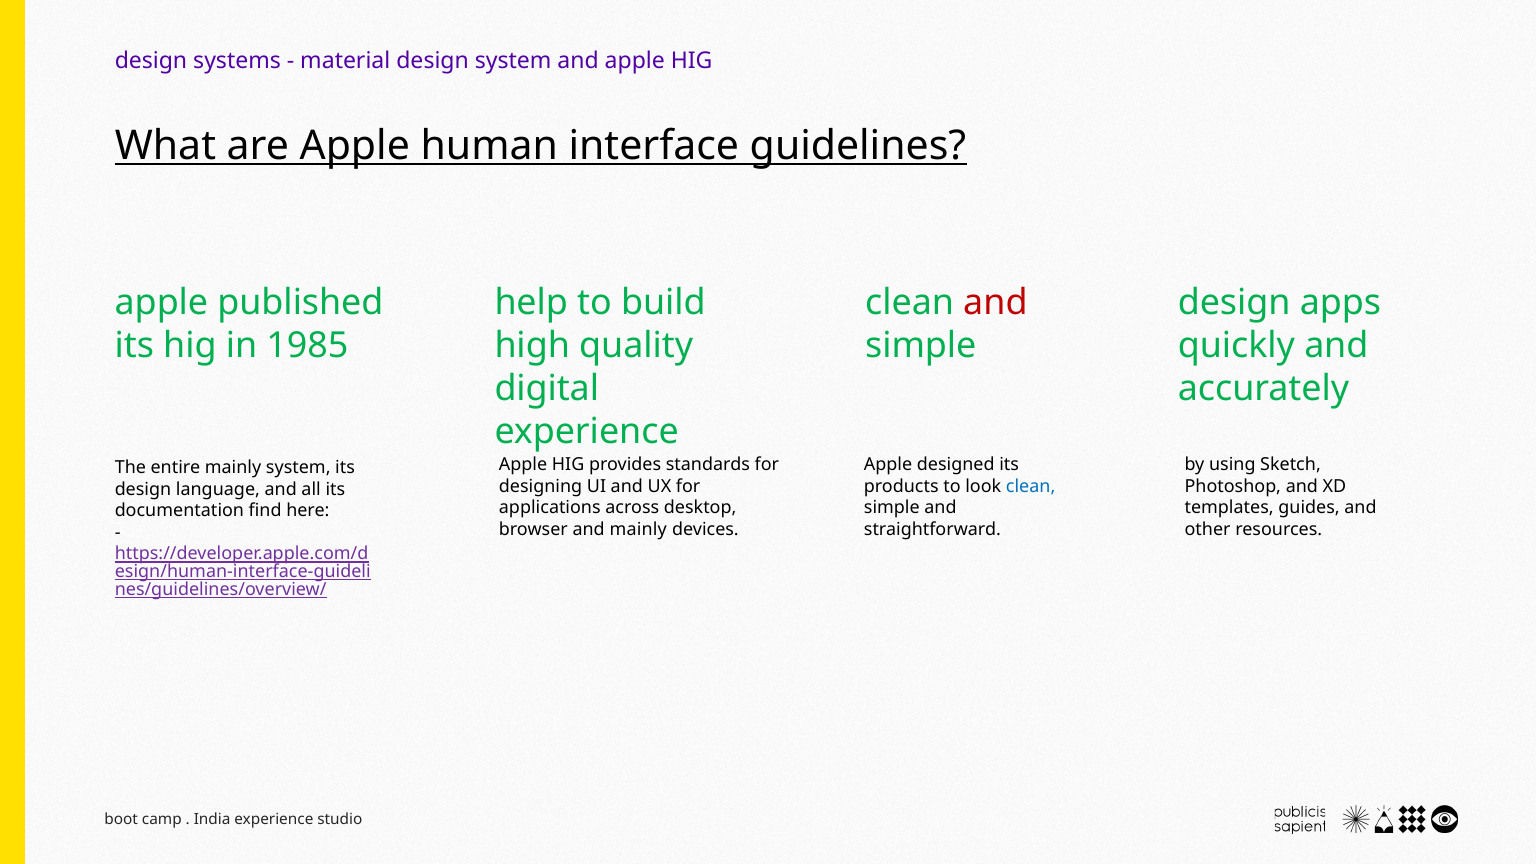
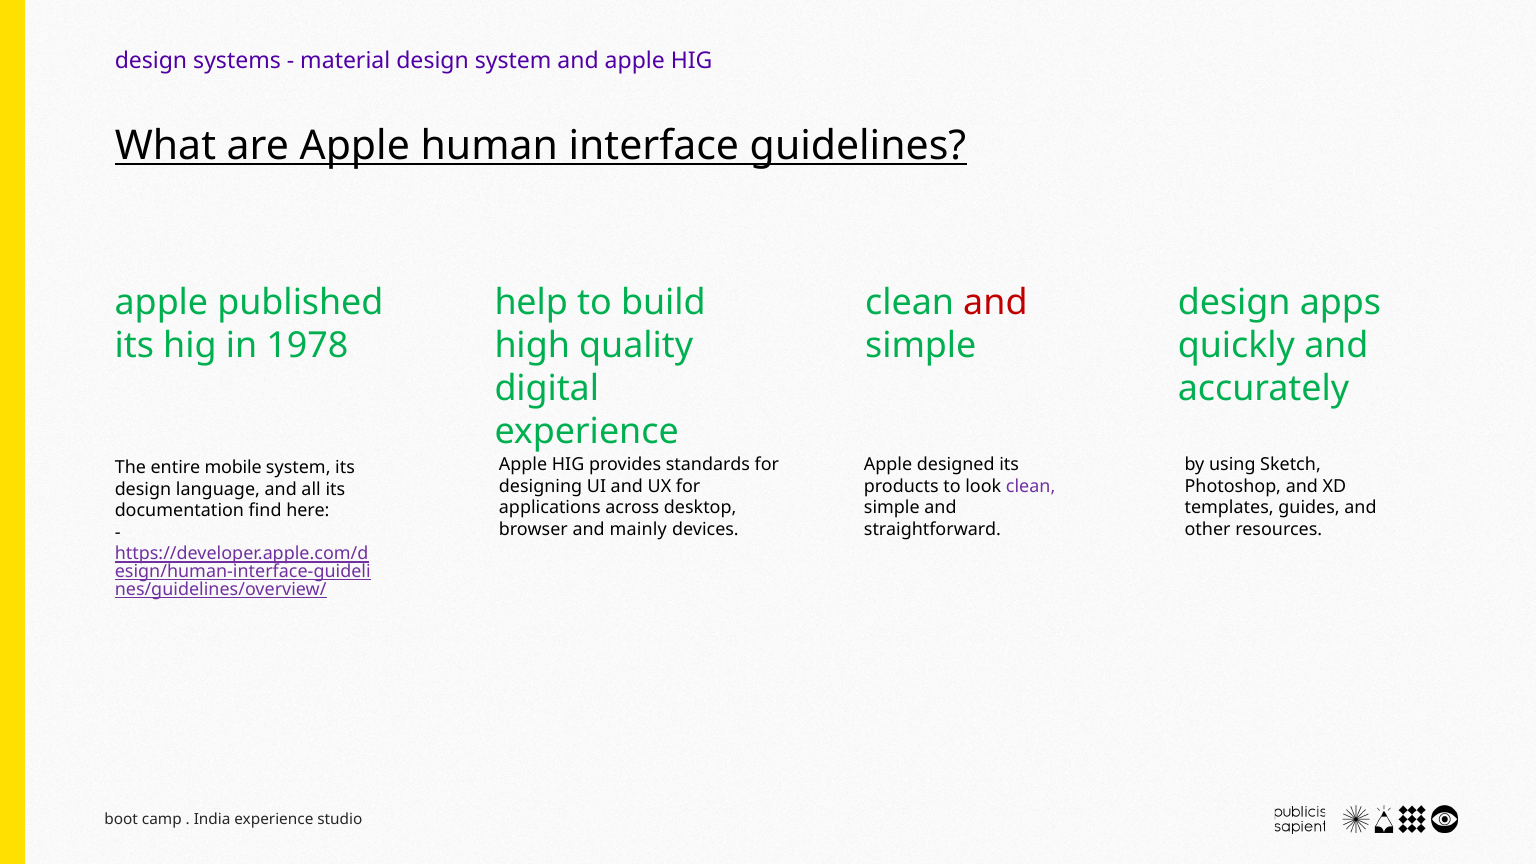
1985: 1985 -> 1978
entire mainly: mainly -> mobile
clean at (1031, 486) colour: blue -> purple
